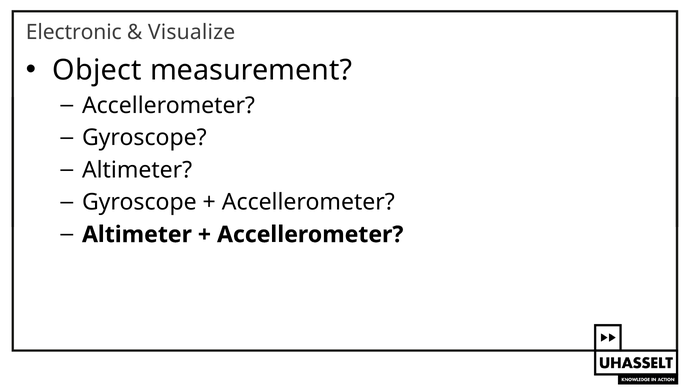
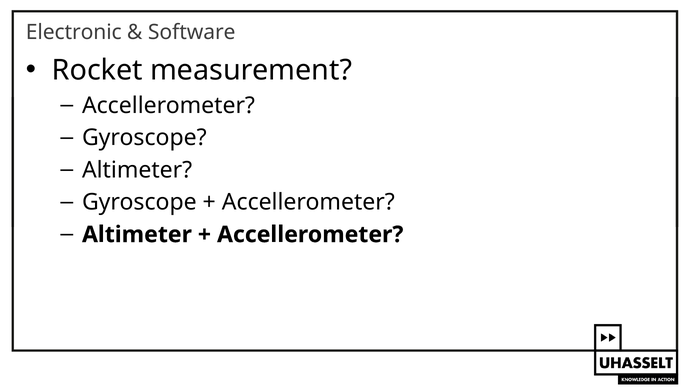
Visualize: Visualize -> Software
Object: Object -> Rocket
